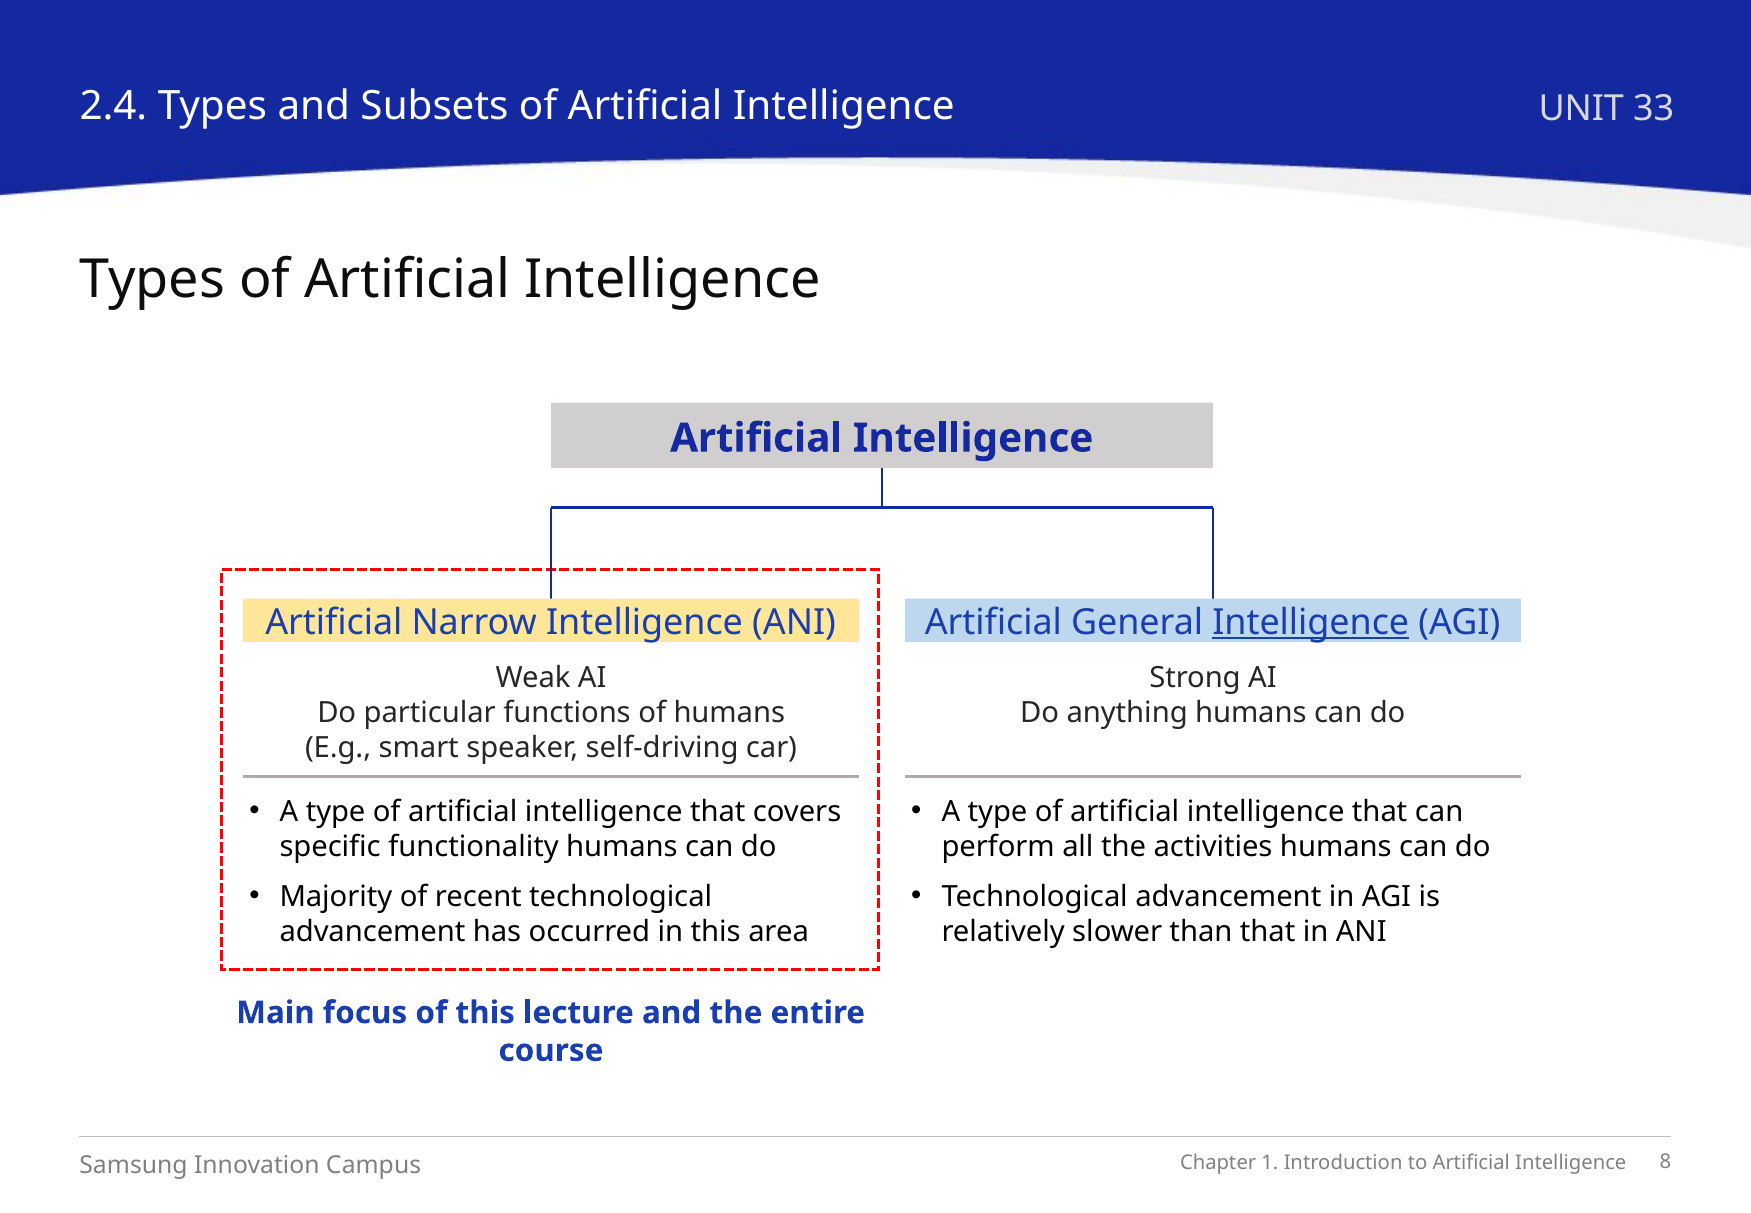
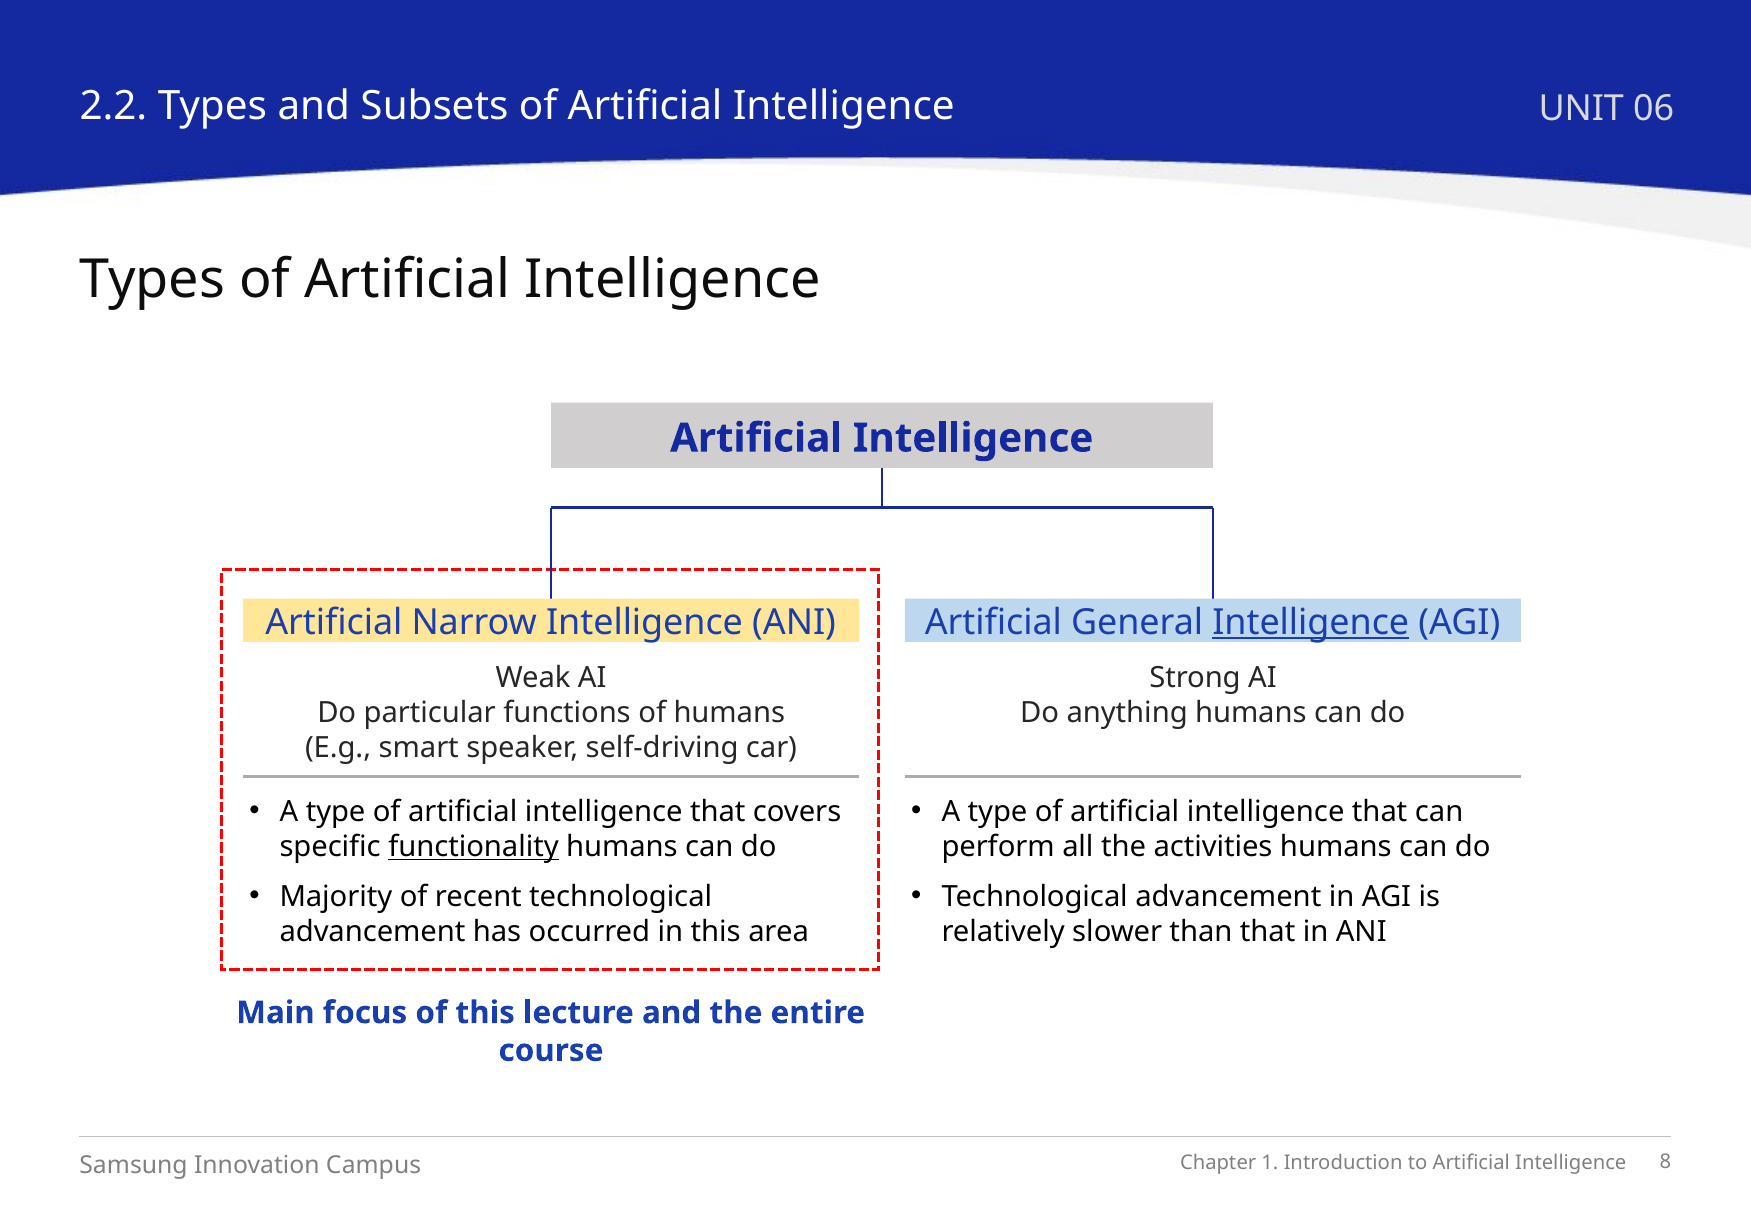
2.4: 2.4 -> 2.2
33: 33 -> 06
functionality underline: none -> present
